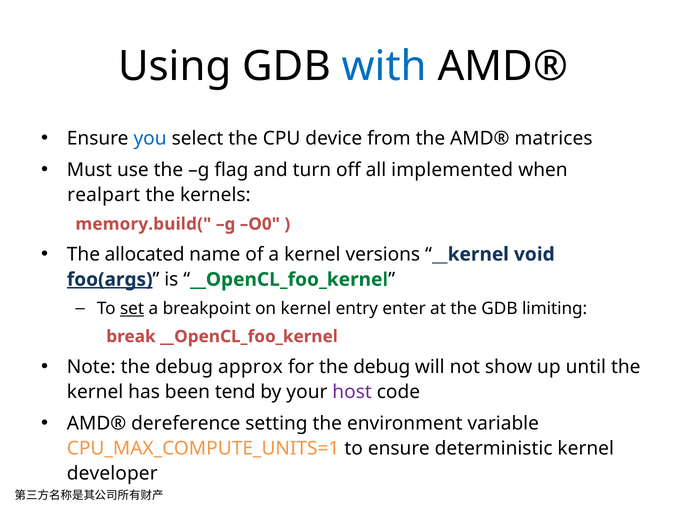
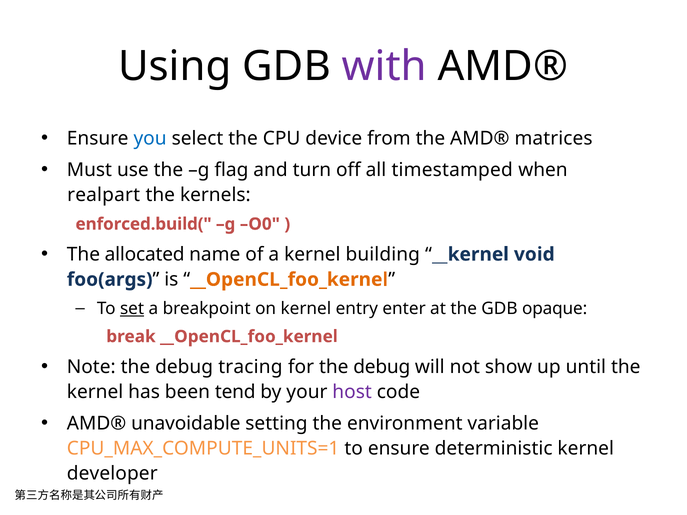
with colour: blue -> purple
implemented: implemented -> timestamped
memory.build(: memory.build( -> enforced.build(
versions: versions -> building
foo(args underline: present -> none
__OpenCL_foo_kernel at (289, 280) colour: green -> orange
limiting: limiting -> opaque
approx: approx -> tracing
dereference: dereference -> unavoidable
